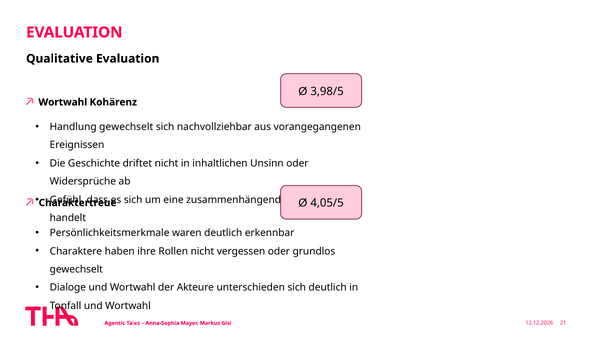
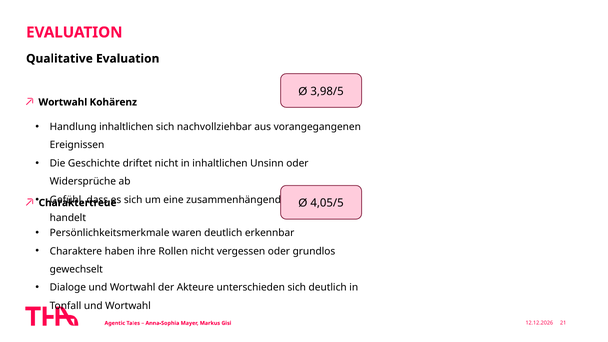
Handlung gewechselt: gewechselt -> inhaltlichen
